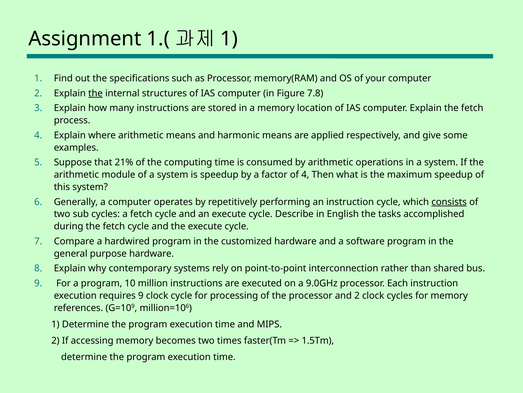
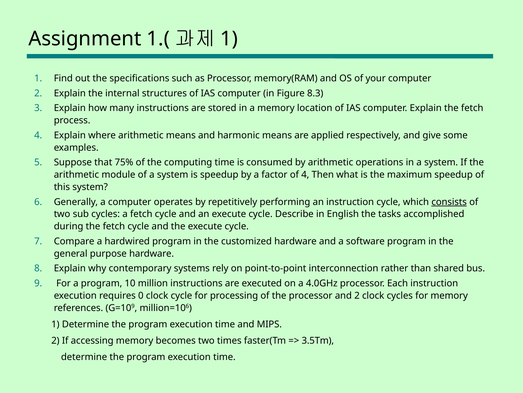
the at (95, 93) underline: present -> none
7.8: 7.8 -> 8.3
21%: 21% -> 75%
9.0GHz: 9.0GHz -> 4.0GHz
requires 9: 9 -> 0
1.5Tm: 1.5Tm -> 3.5Tm
